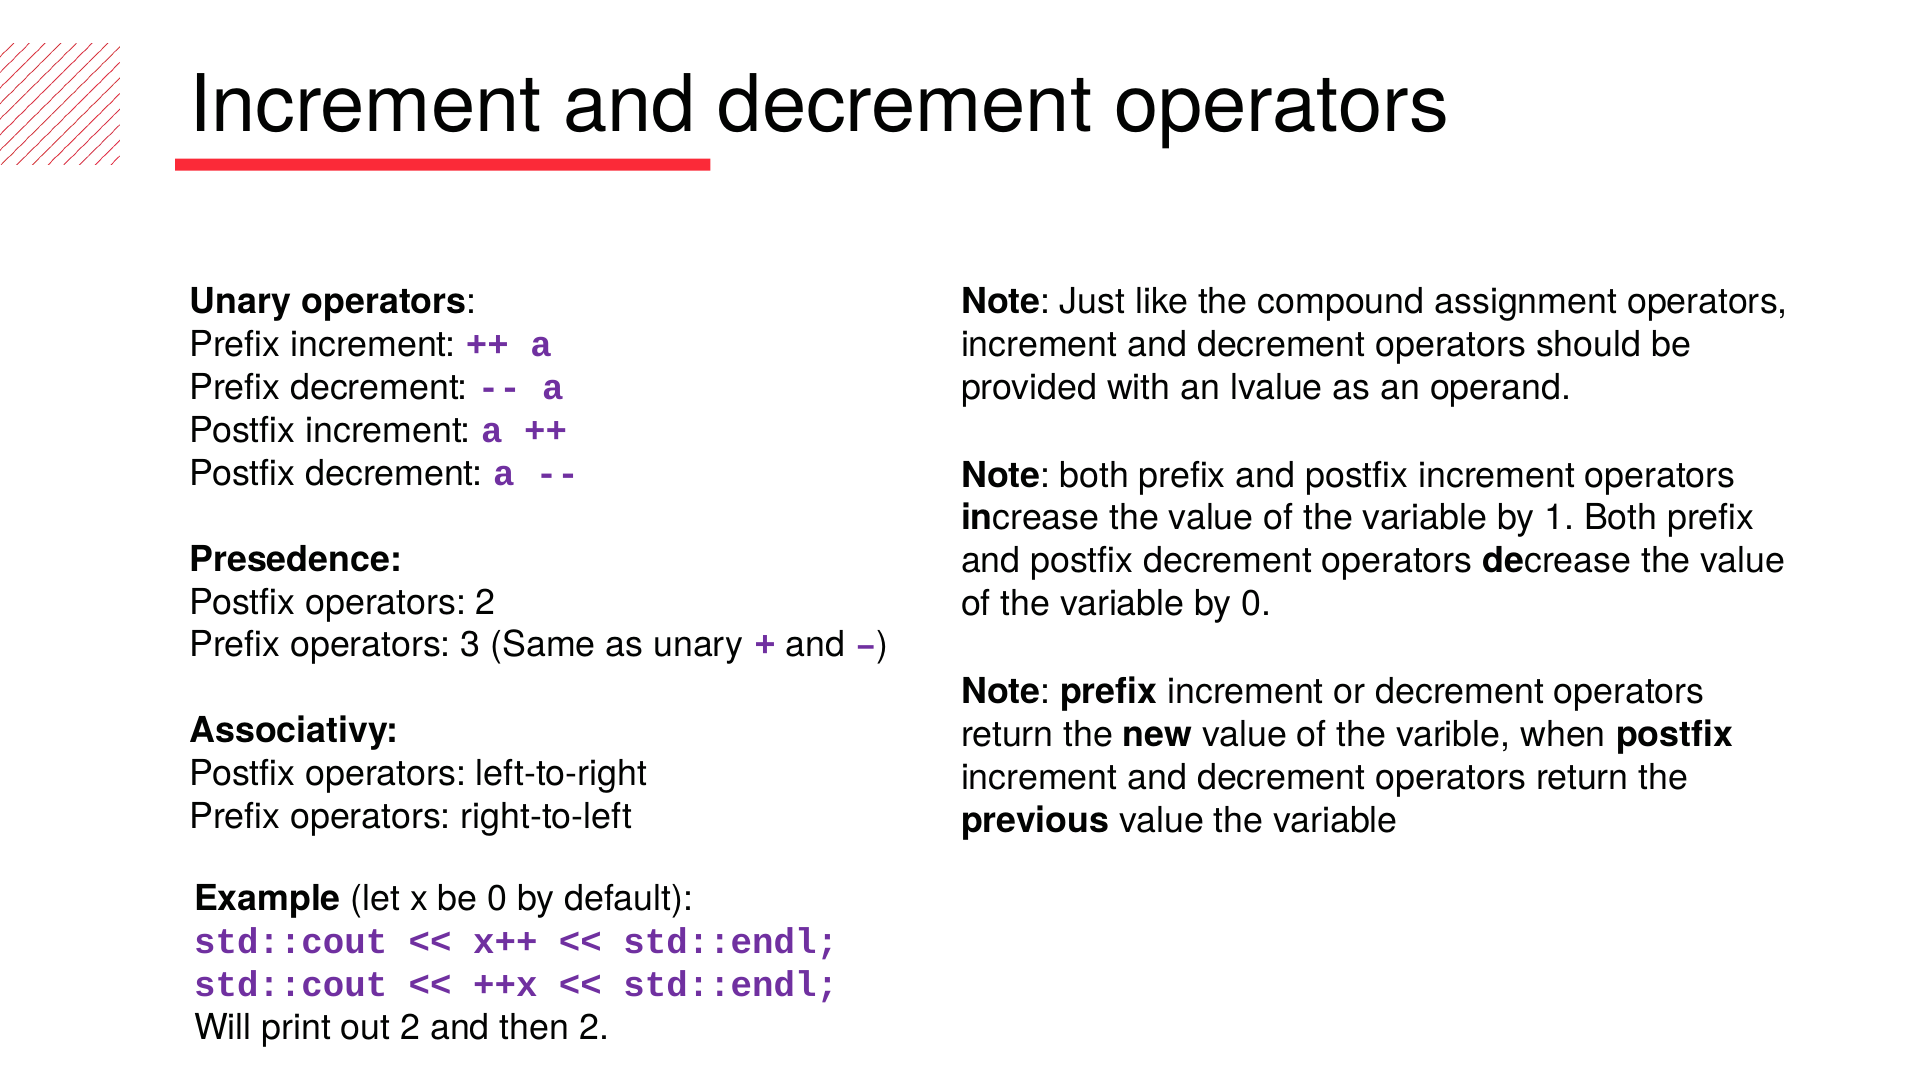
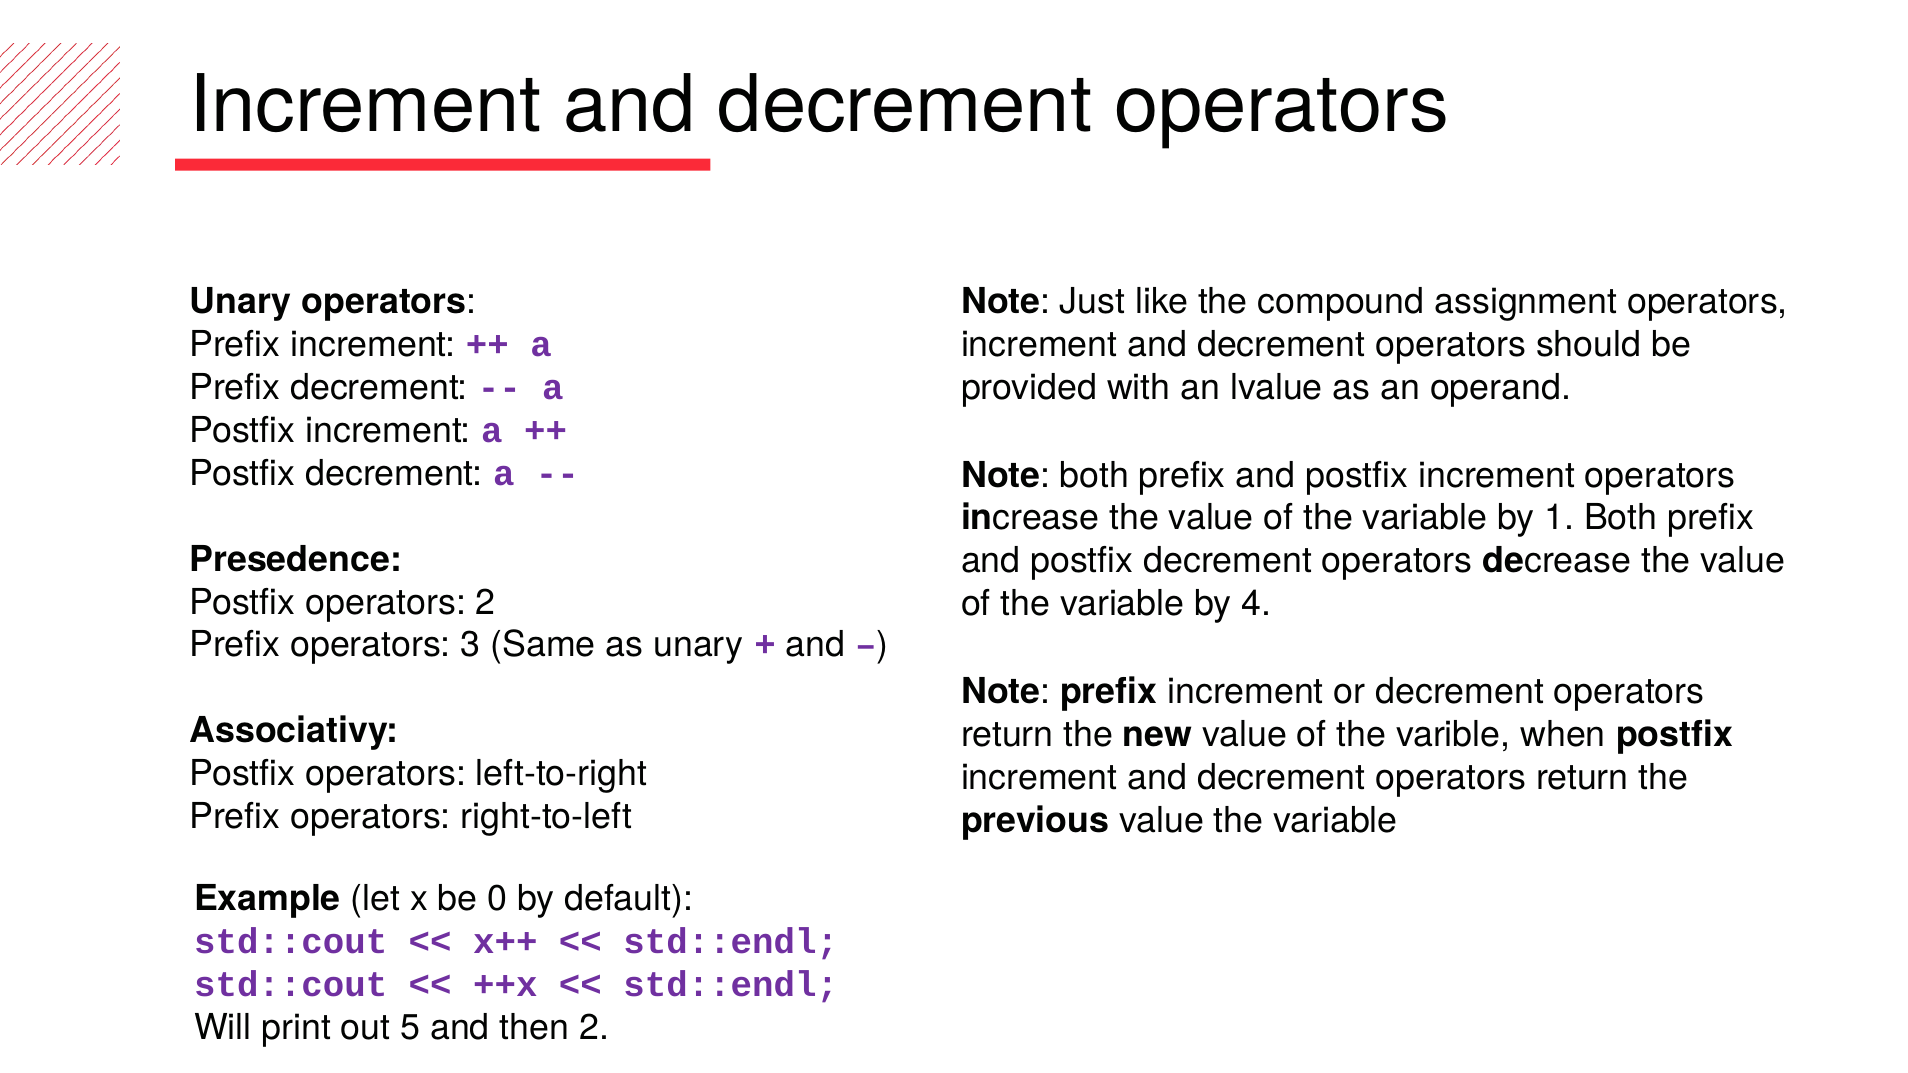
by 0: 0 -> 4
out 2: 2 -> 5
